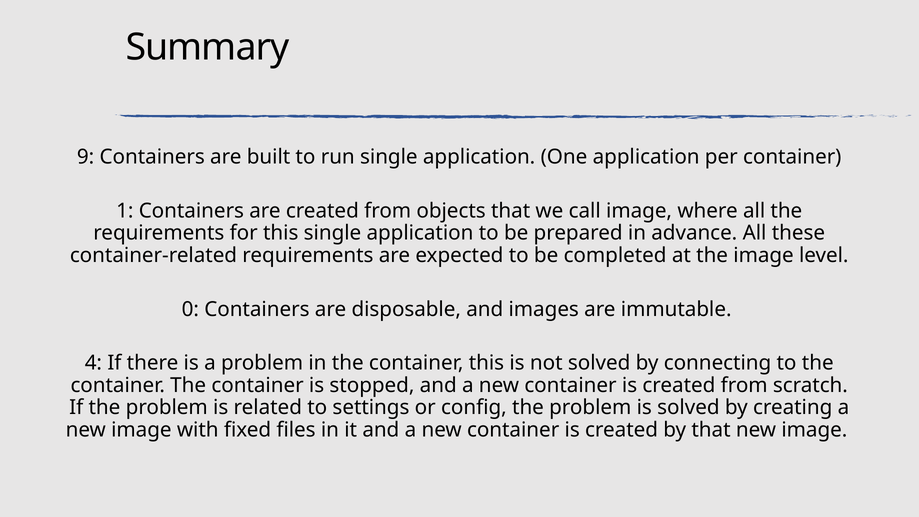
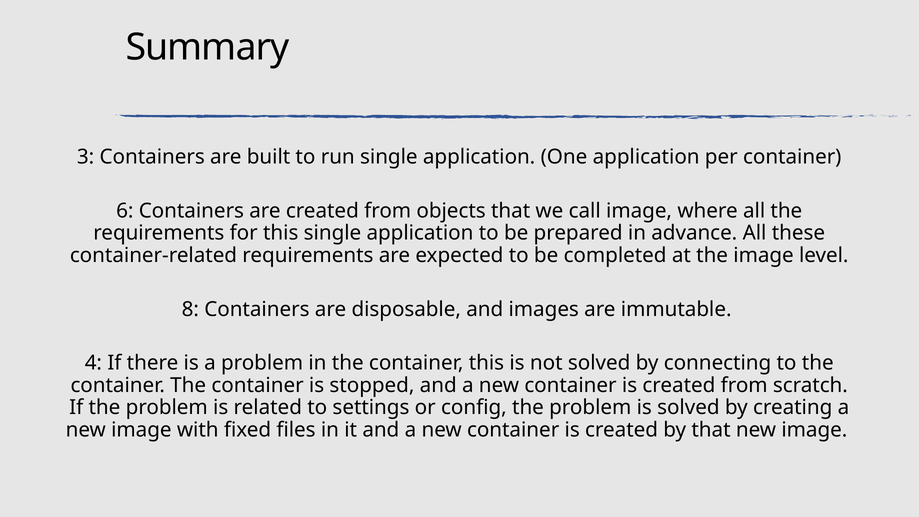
9: 9 -> 3
1: 1 -> 6
0: 0 -> 8
